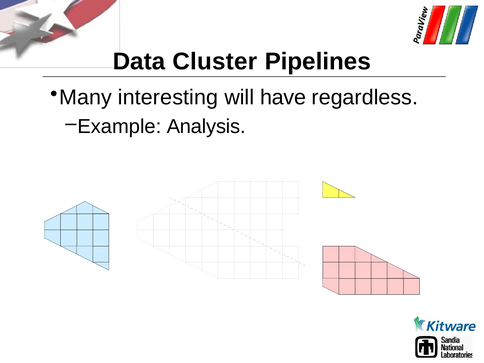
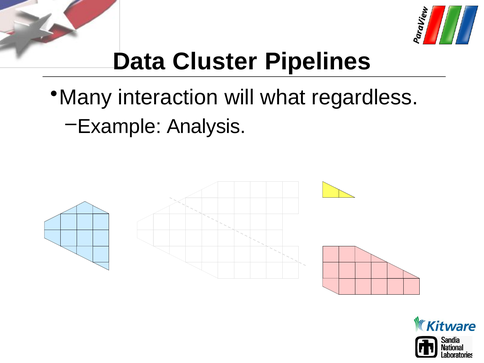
interesting: interesting -> interaction
have: have -> what
